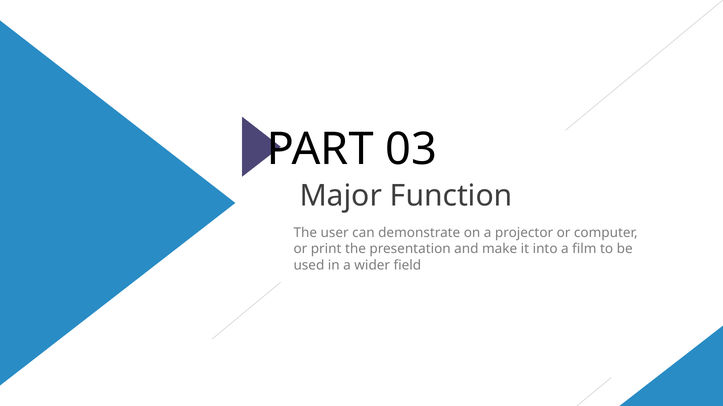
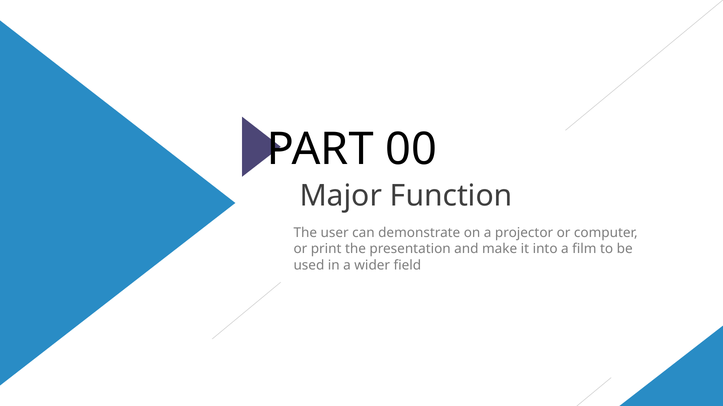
03: 03 -> 00
